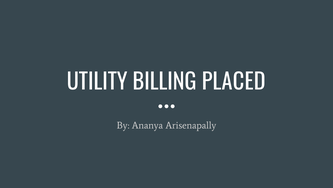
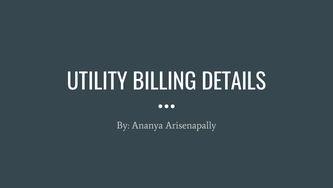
PLACED: PLACED -> DETAILS
